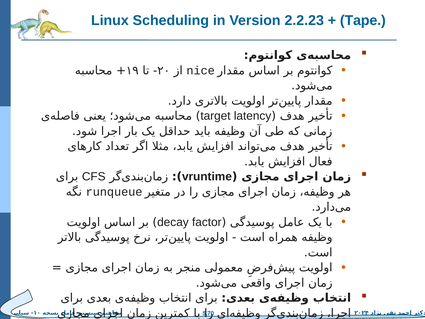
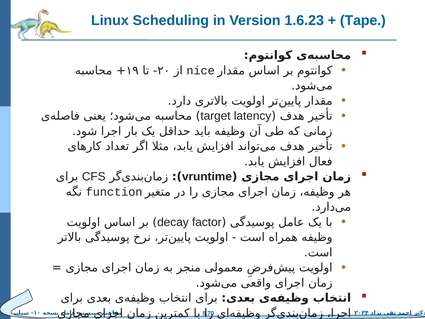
2.2.23: 2.2.23 -> 1.6.23
runqueue: runqueue -> function
